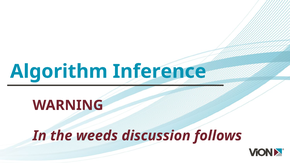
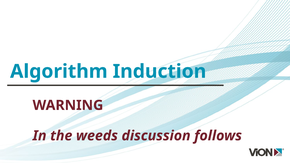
Inference: Inference -> Induction
